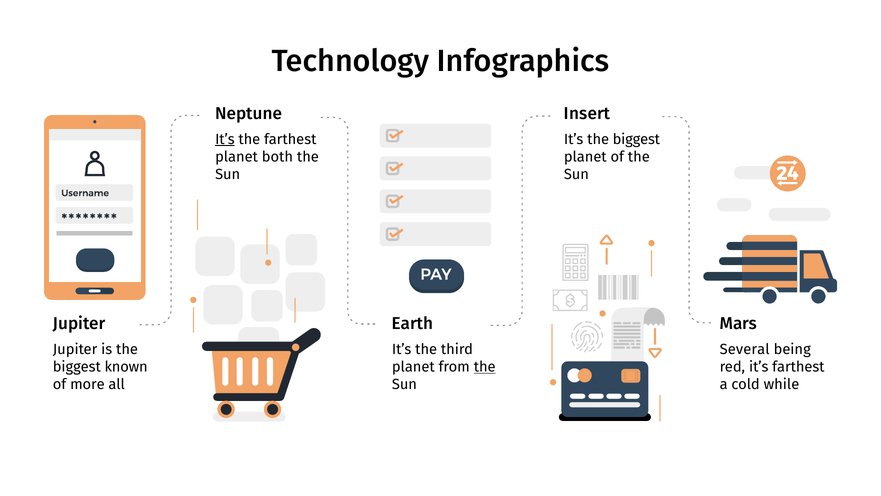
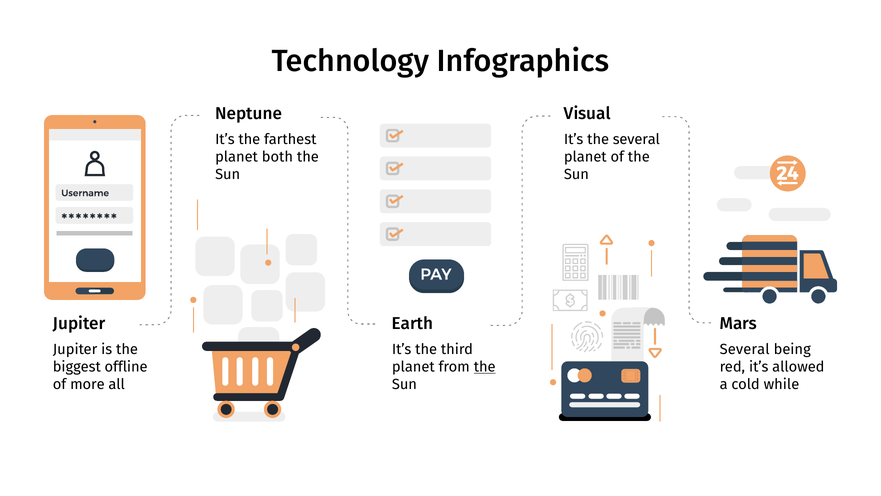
Insert: Insert -> Visual
It’s at (225, 139) underline: present -> none
It’s the biggest: biggest -> several
known: known -> offline
it’s farthest: farthest -> allowed
